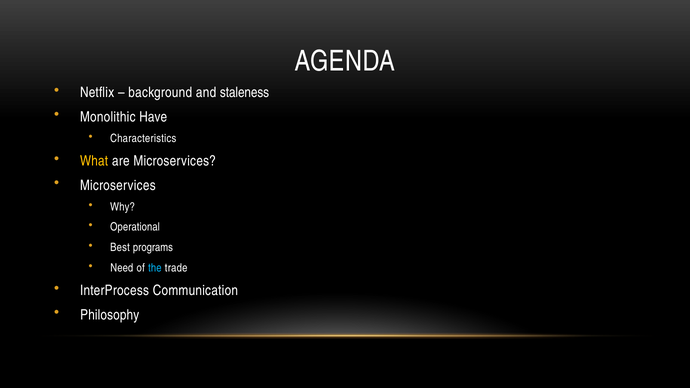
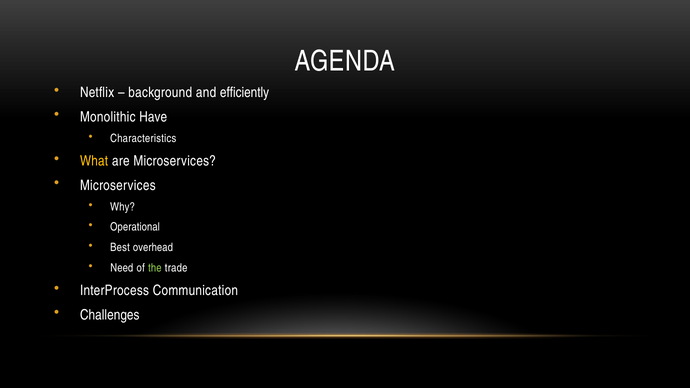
staleness: staleness -> efficiently
programs: programs -> overhead
the colour: light blue -> light green
Philosophy: Philosophy -> Challenges
